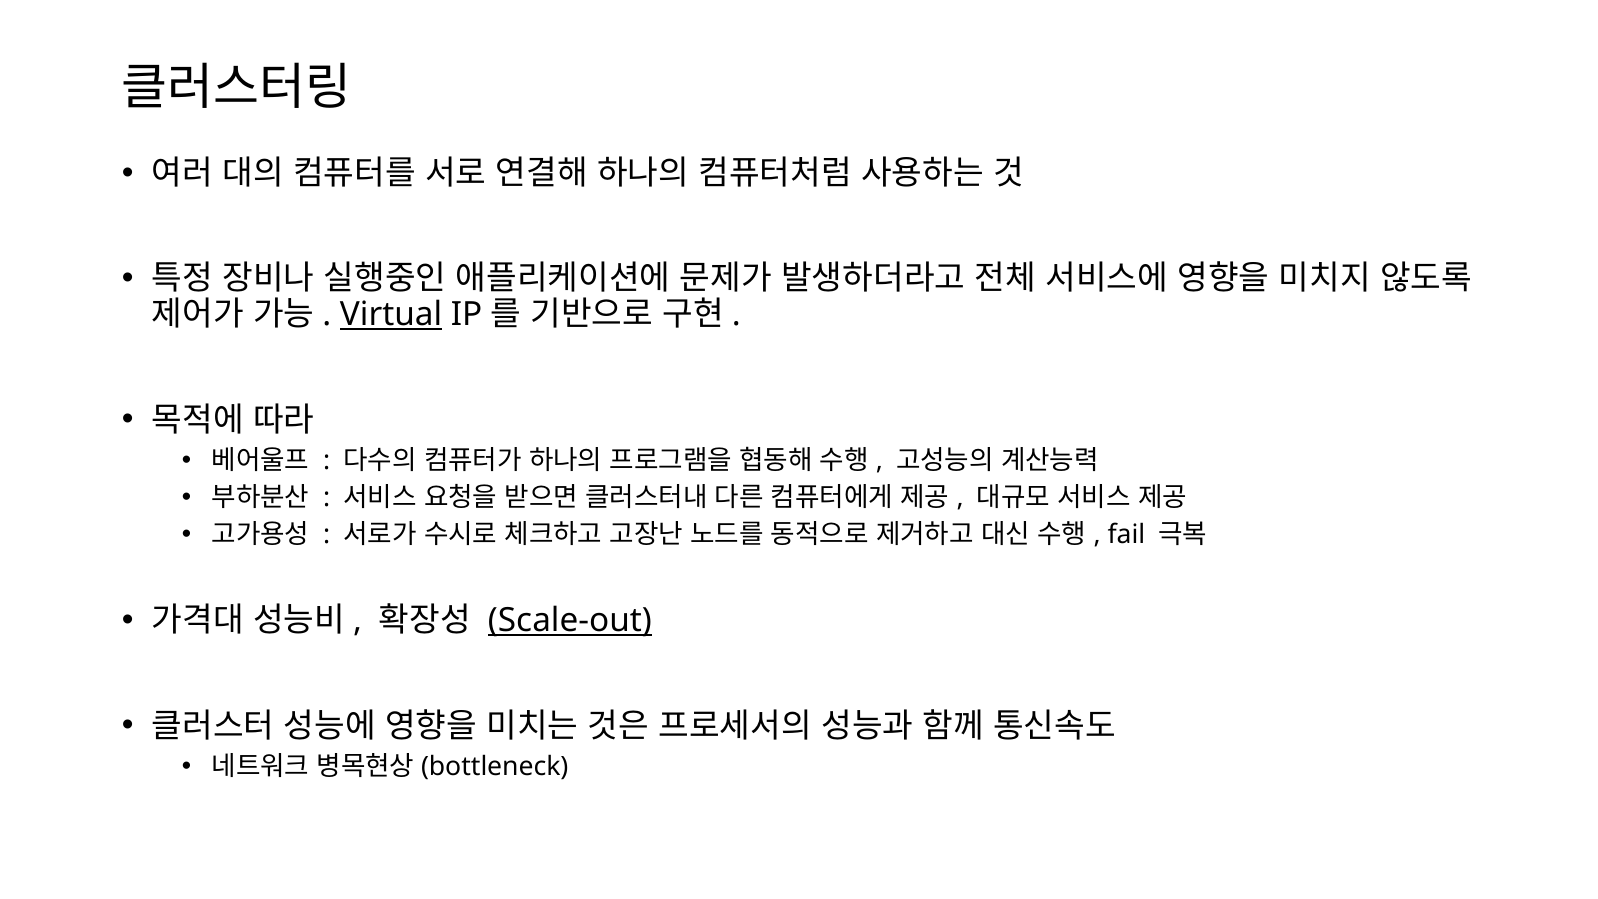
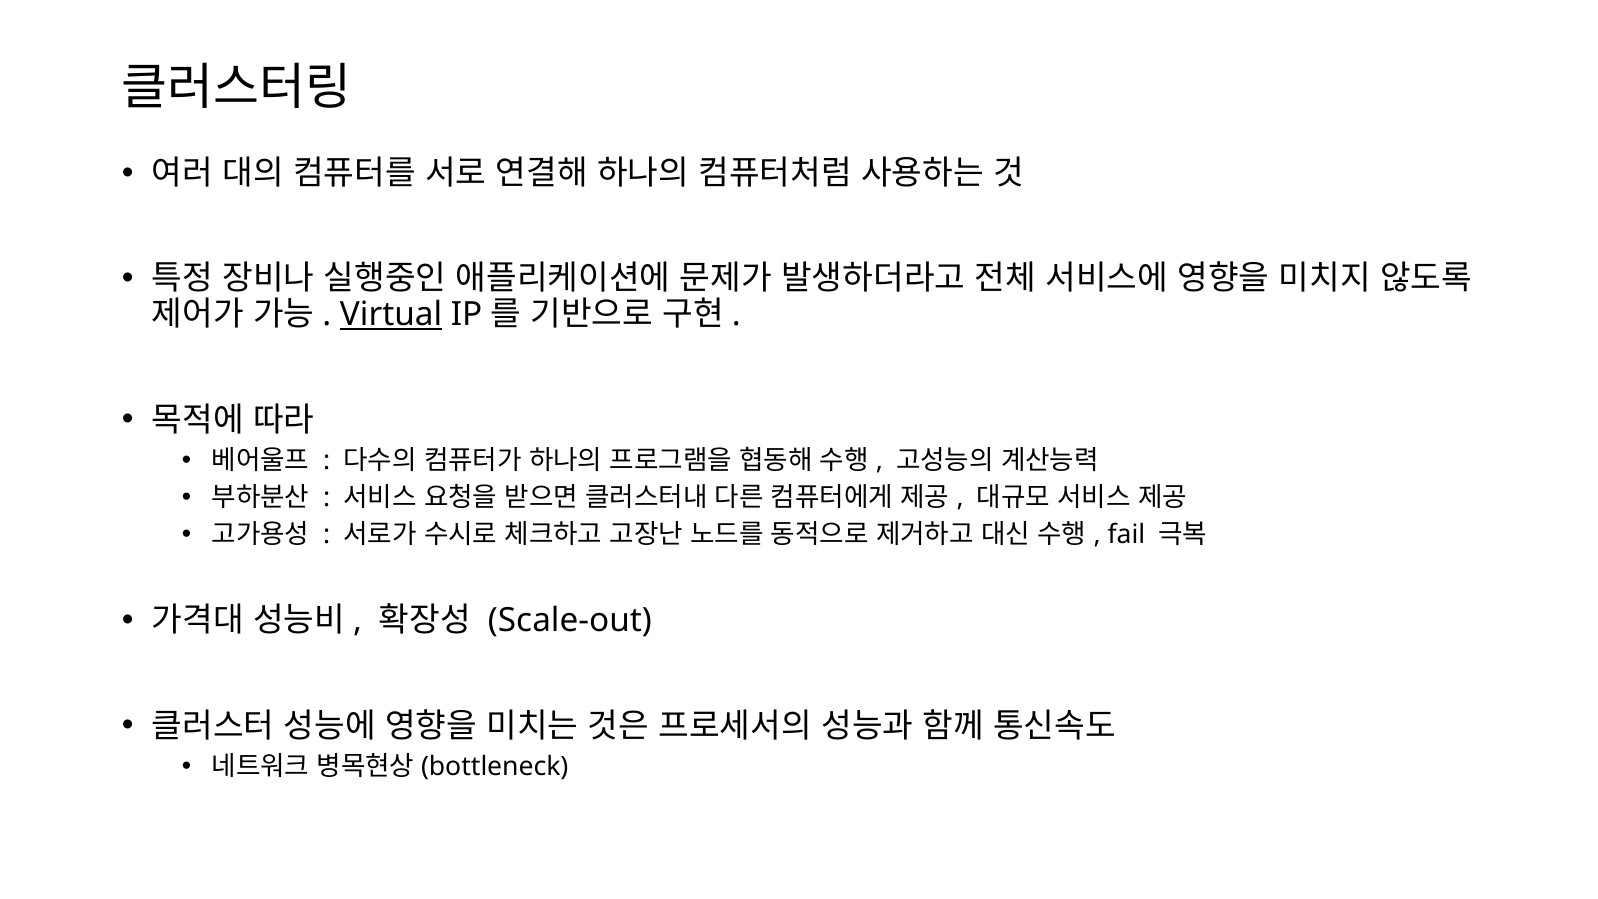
Scale-out underline: present -> none
